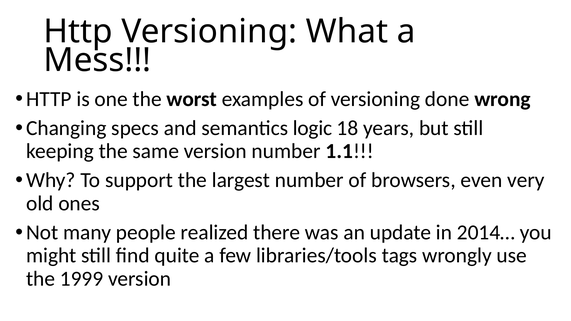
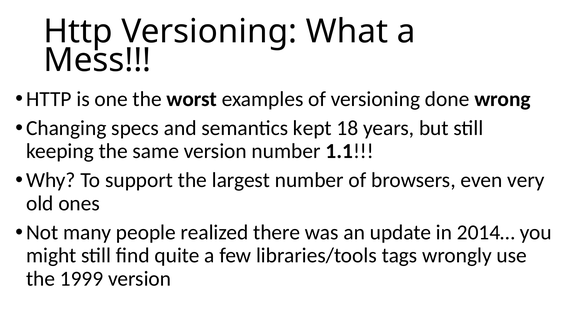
logic: logic -> kept
